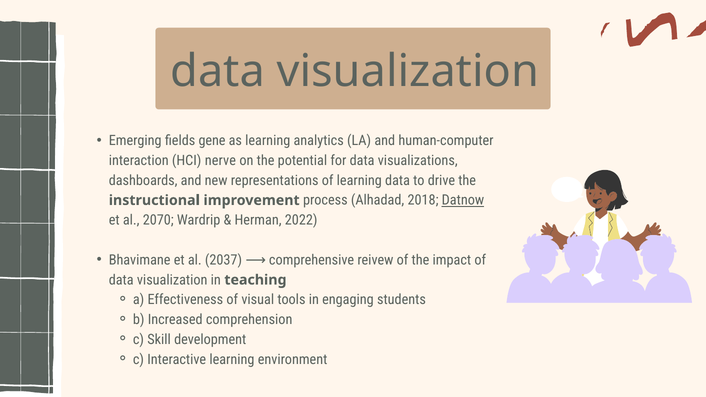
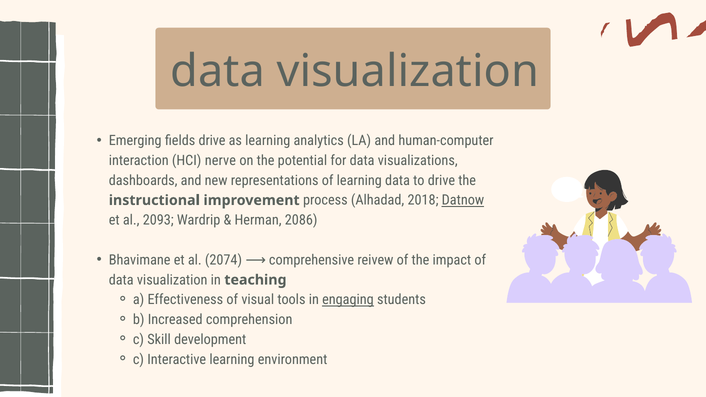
fields gene: gene -> drive
2070: 2070 -> 2093
2022: 2022 -> 2086
2037: 2037 -> 2074
engaging underline: none -> present
